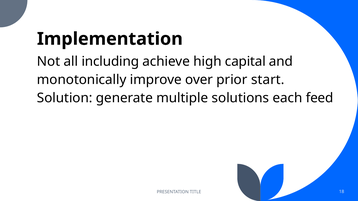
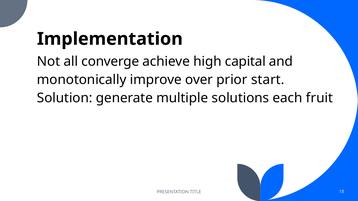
including: including -> converge
feed: feed -> fruit
